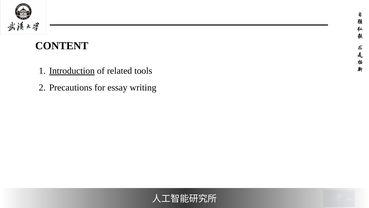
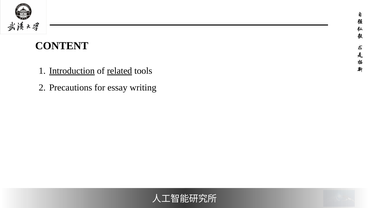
related underline: none -> present
